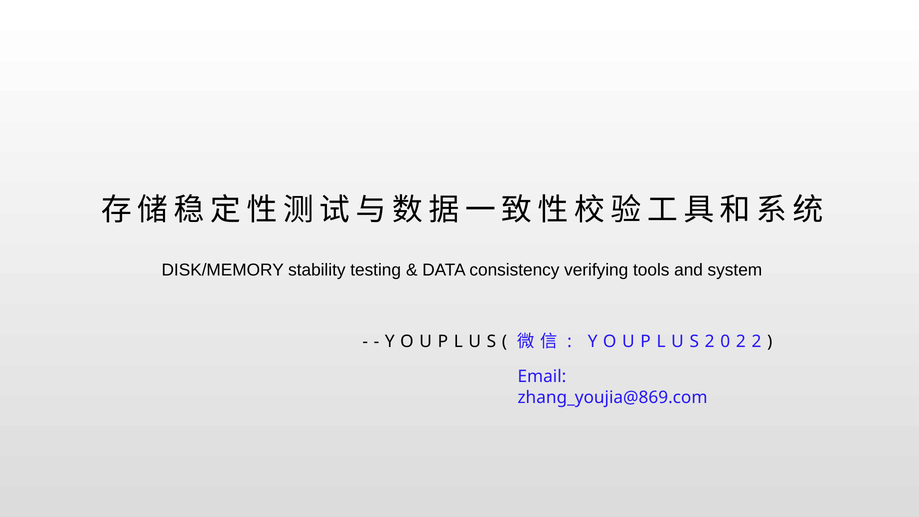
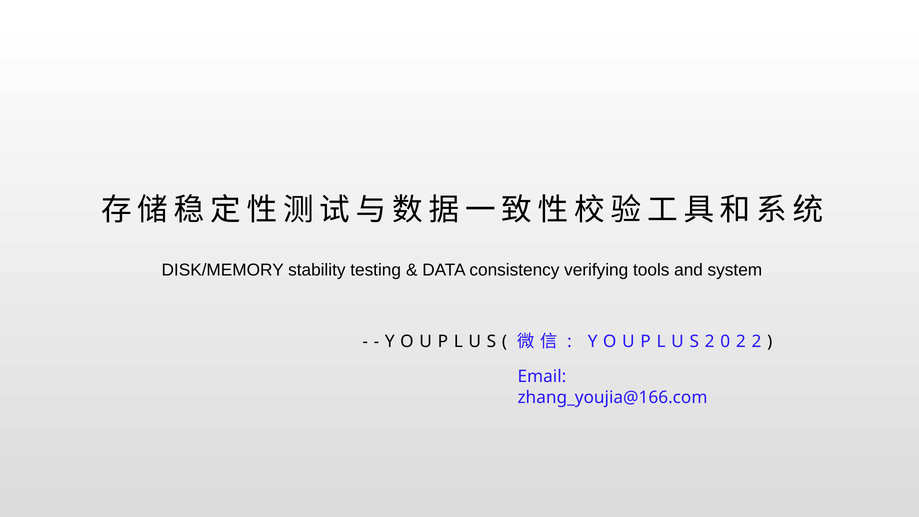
zhang_youjia@869.com: zhang_youjia@869.com -> zhang_youjia@166.com
